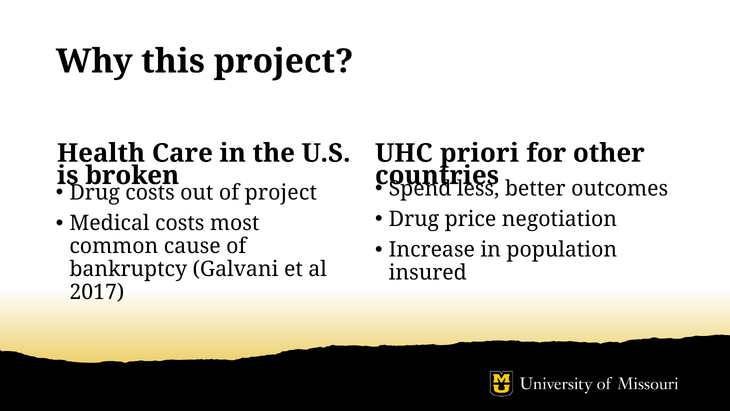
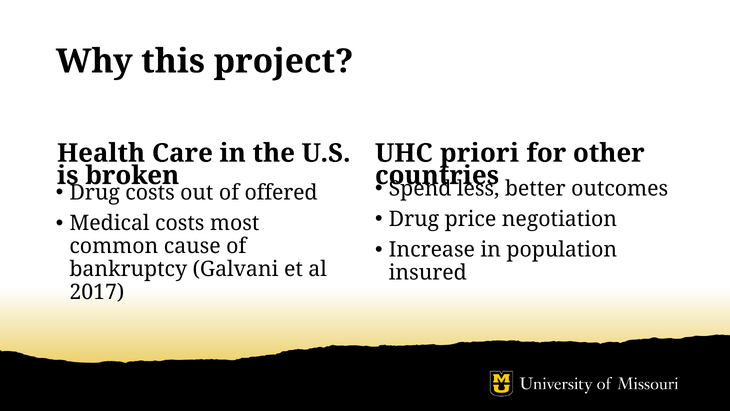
of project: project -> offered
